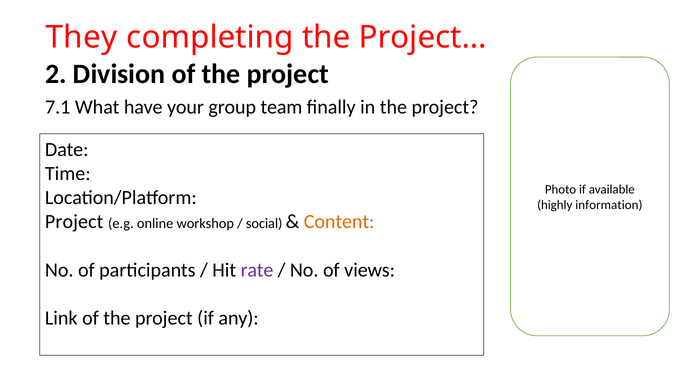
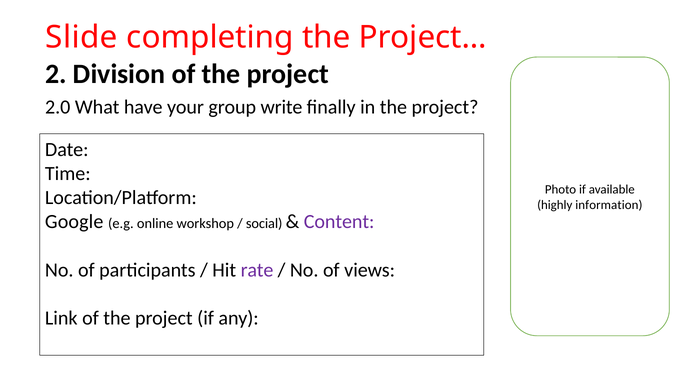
They: They -> Slide
7.1: 7.1 -> 2.0
team: team -> write
Project at (74, 222): Project -> Google
Content colour: orange -> purple
